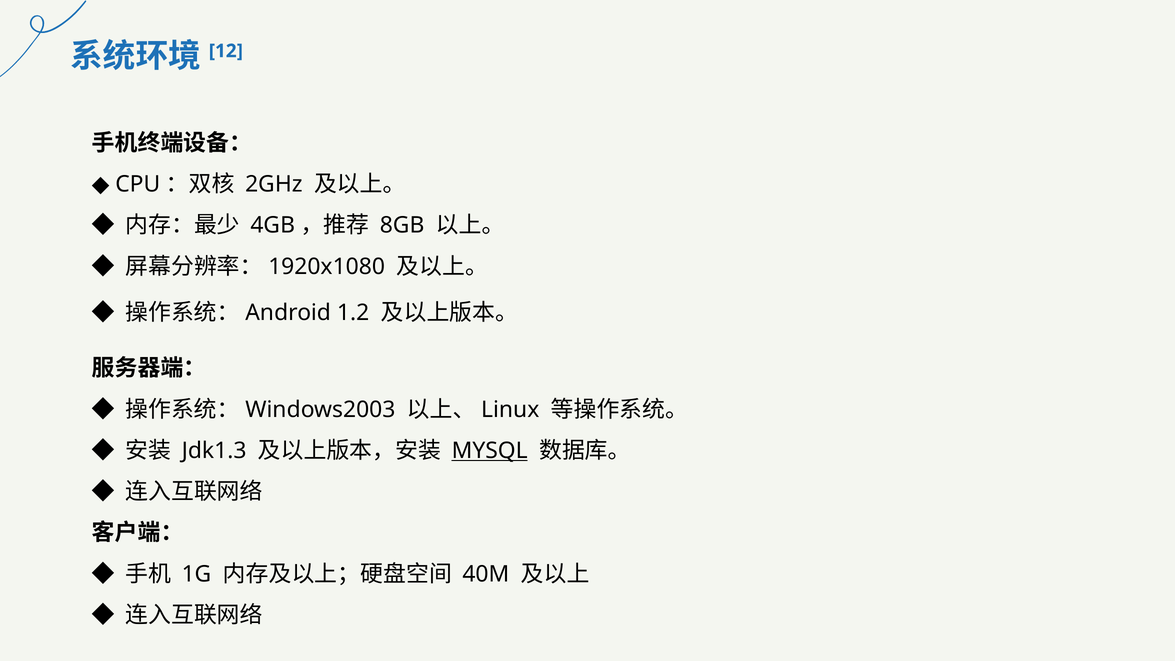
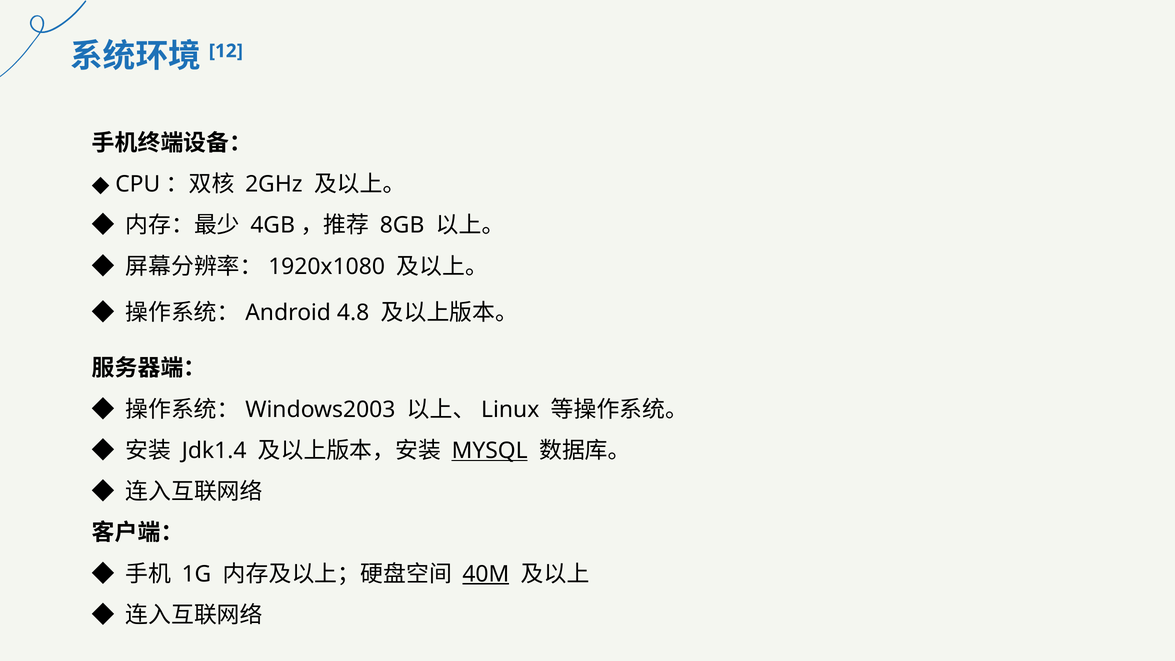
1.2: 1.2 -> 4.8
Jdk1.3: Jdk1.3 -> Jdk1.4
40M underline: none -> present
